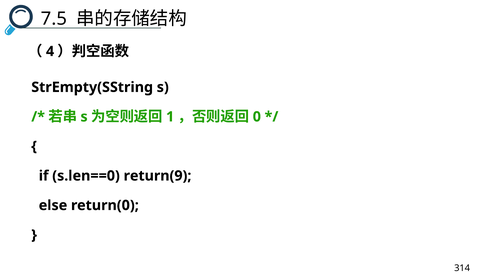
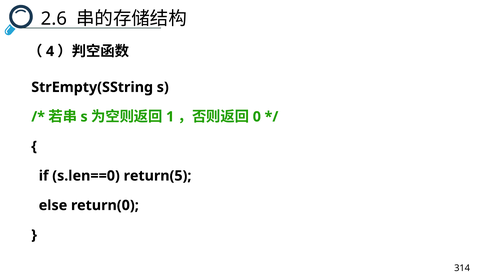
7.5: 7.5 -> 2.6
return(9: return(9 -> return(5
